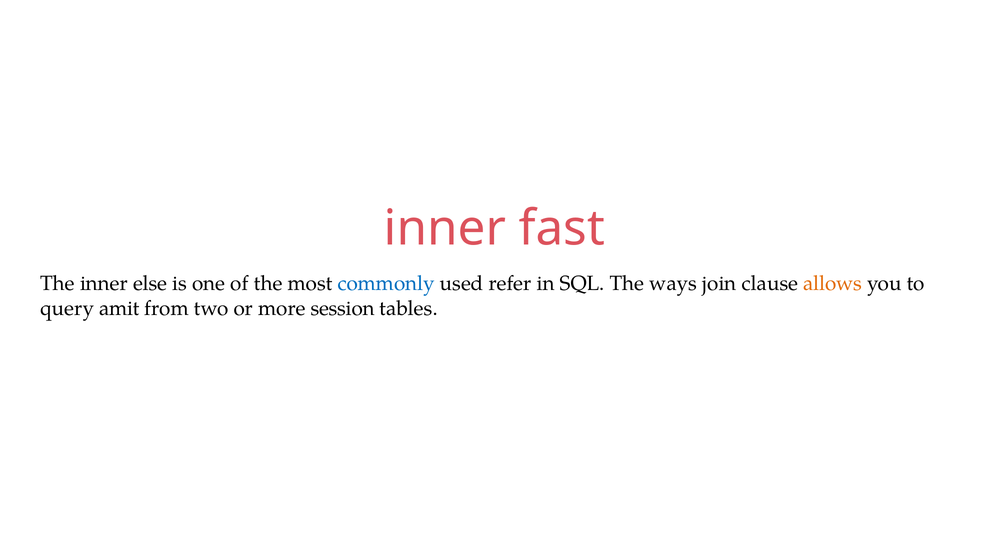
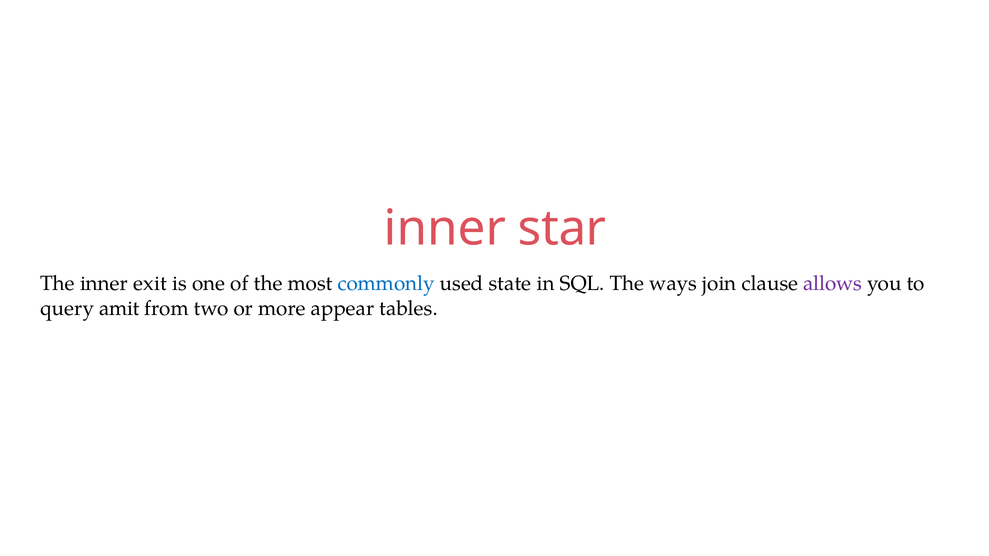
fast: fast -> star
else: else -> exit
refer: refer -> state
allows colour: orange -> purple
session: session -> appear
